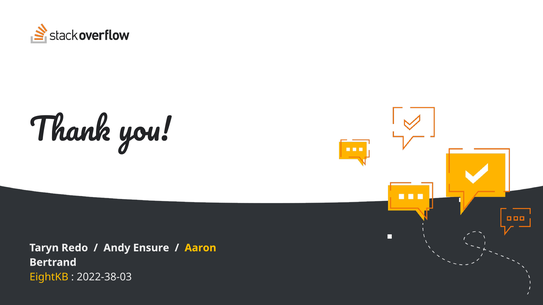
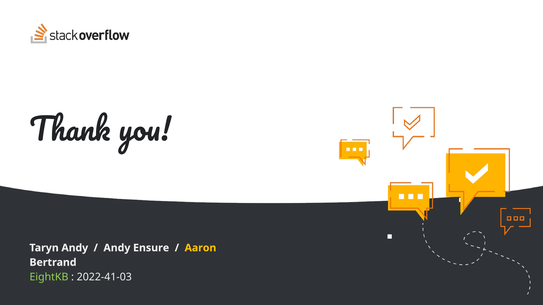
Taryn Redo: Redo -> Andy
EightKB colour: yellow -> light green
2022-38-03: 2022-38-03 -> 2022-41-03
